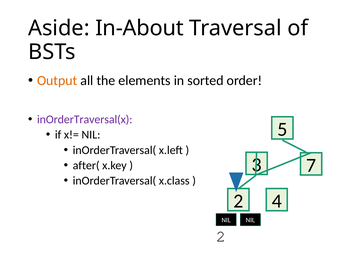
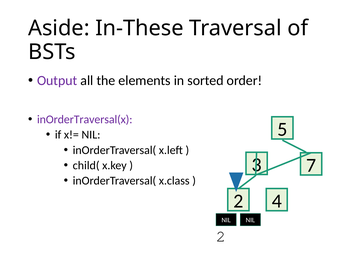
In-About: In-About -> In-These
Output colour: orange -> purple
after(: after( -> child(
